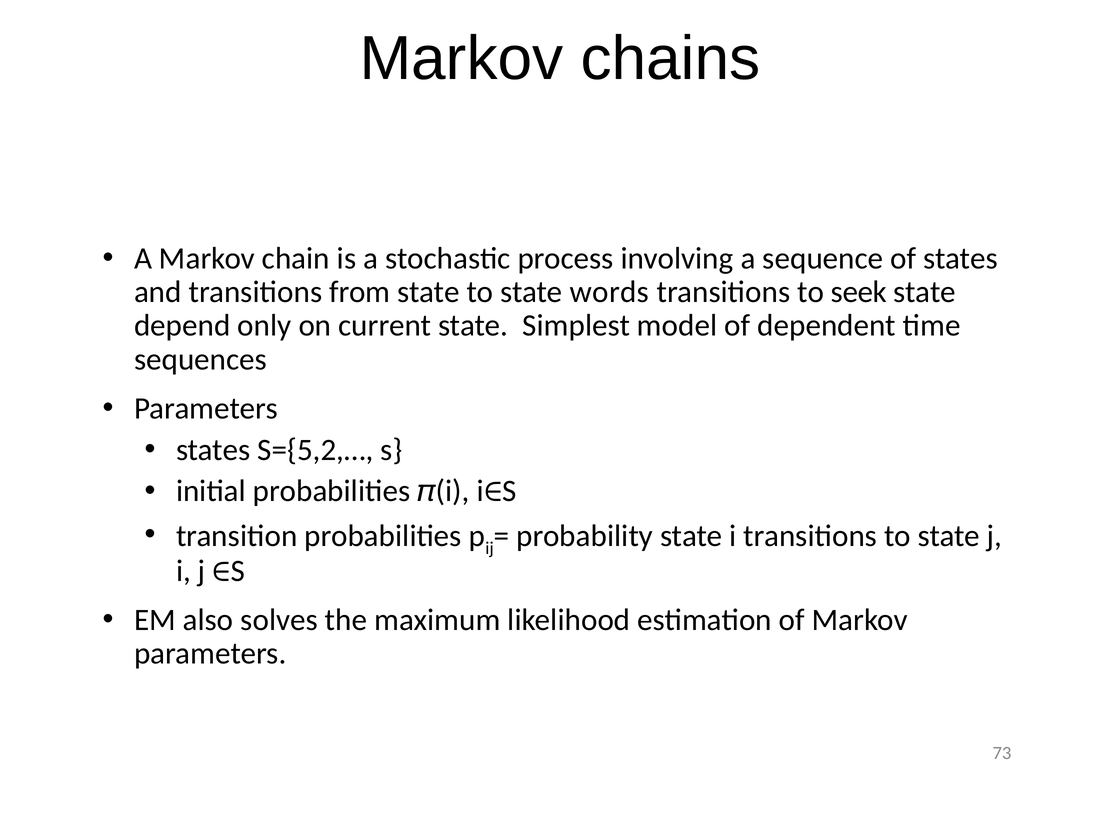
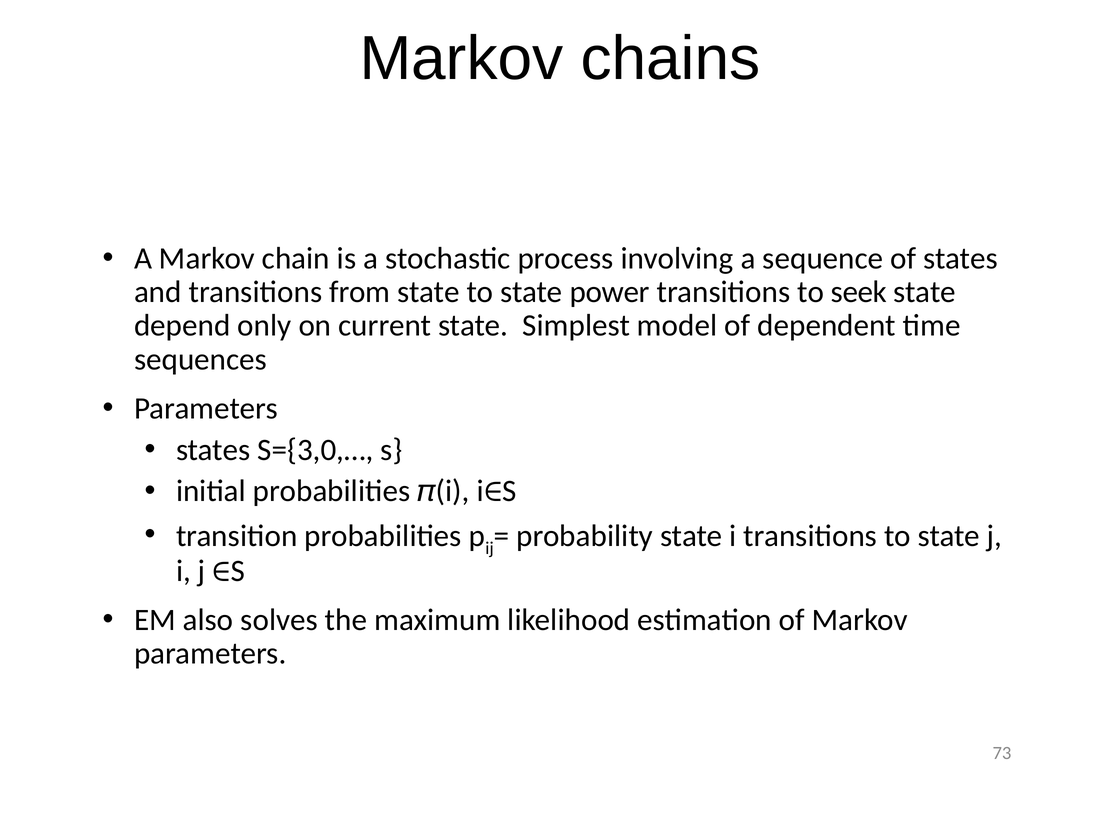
words: words -> power
S={5,2,…: S={5,2,… -> S={3,0,…
